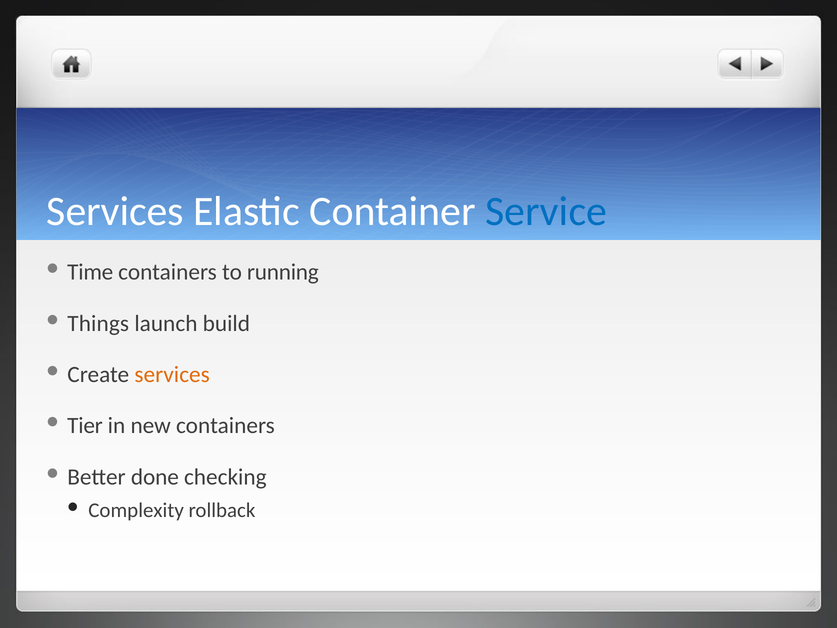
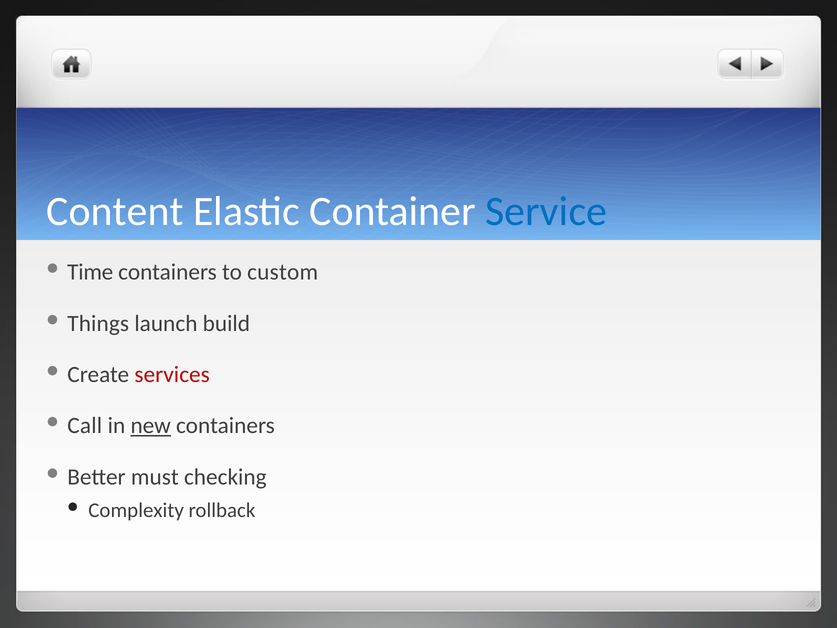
Services at (115, 212): Services -> Content
running: running -> custom
services at (172, 374) colour: orange -> red
Tier: Tier -> Call
new underline: none -> present
done: done -> must
